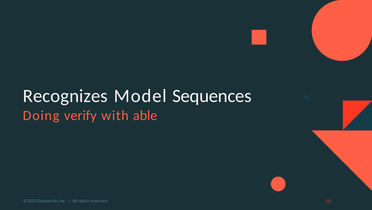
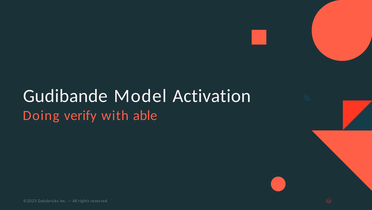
Recognizes: Recognizes -> Gudibande
Sequences: Sequences -> Activation
